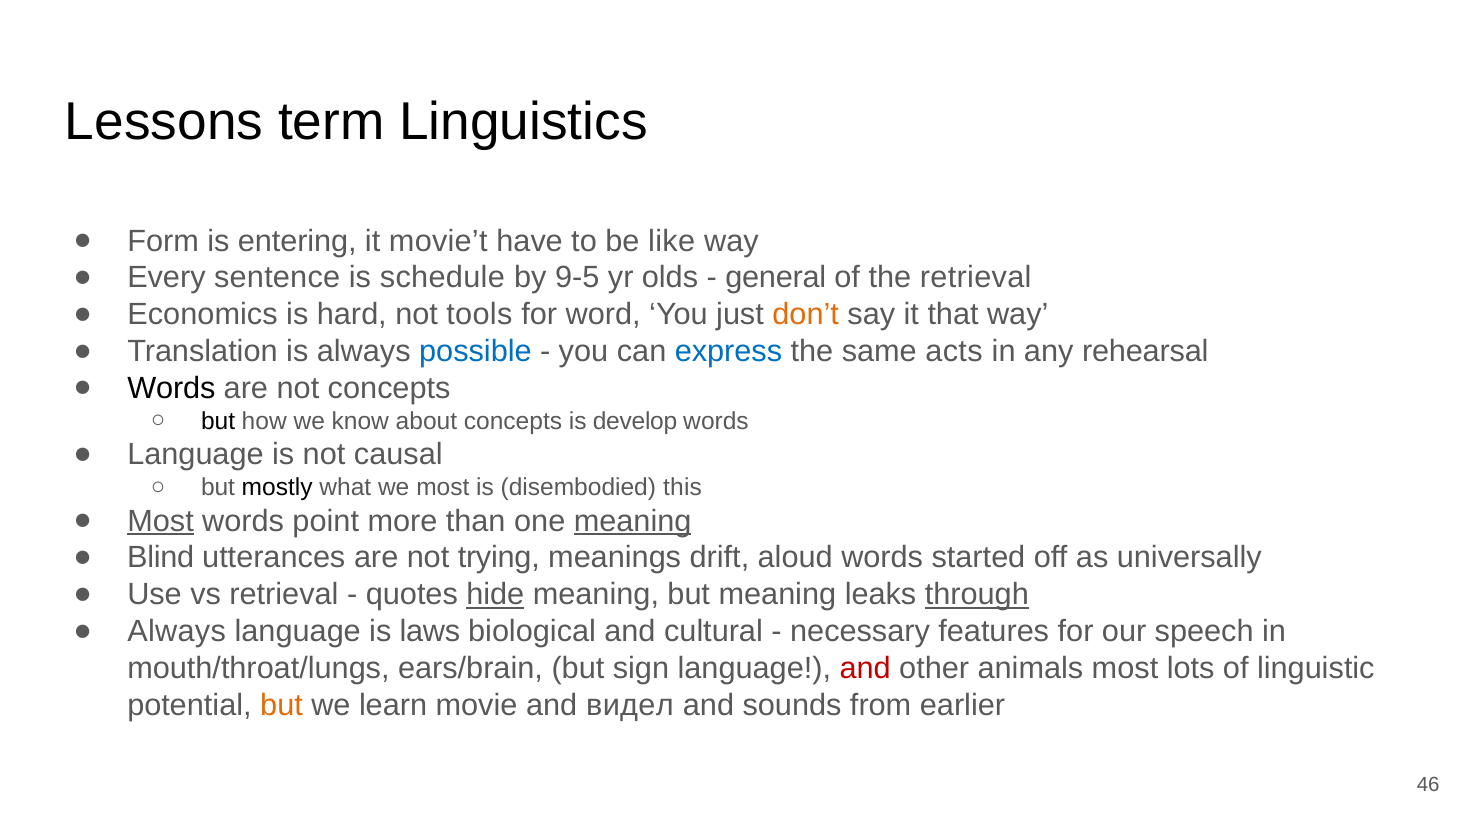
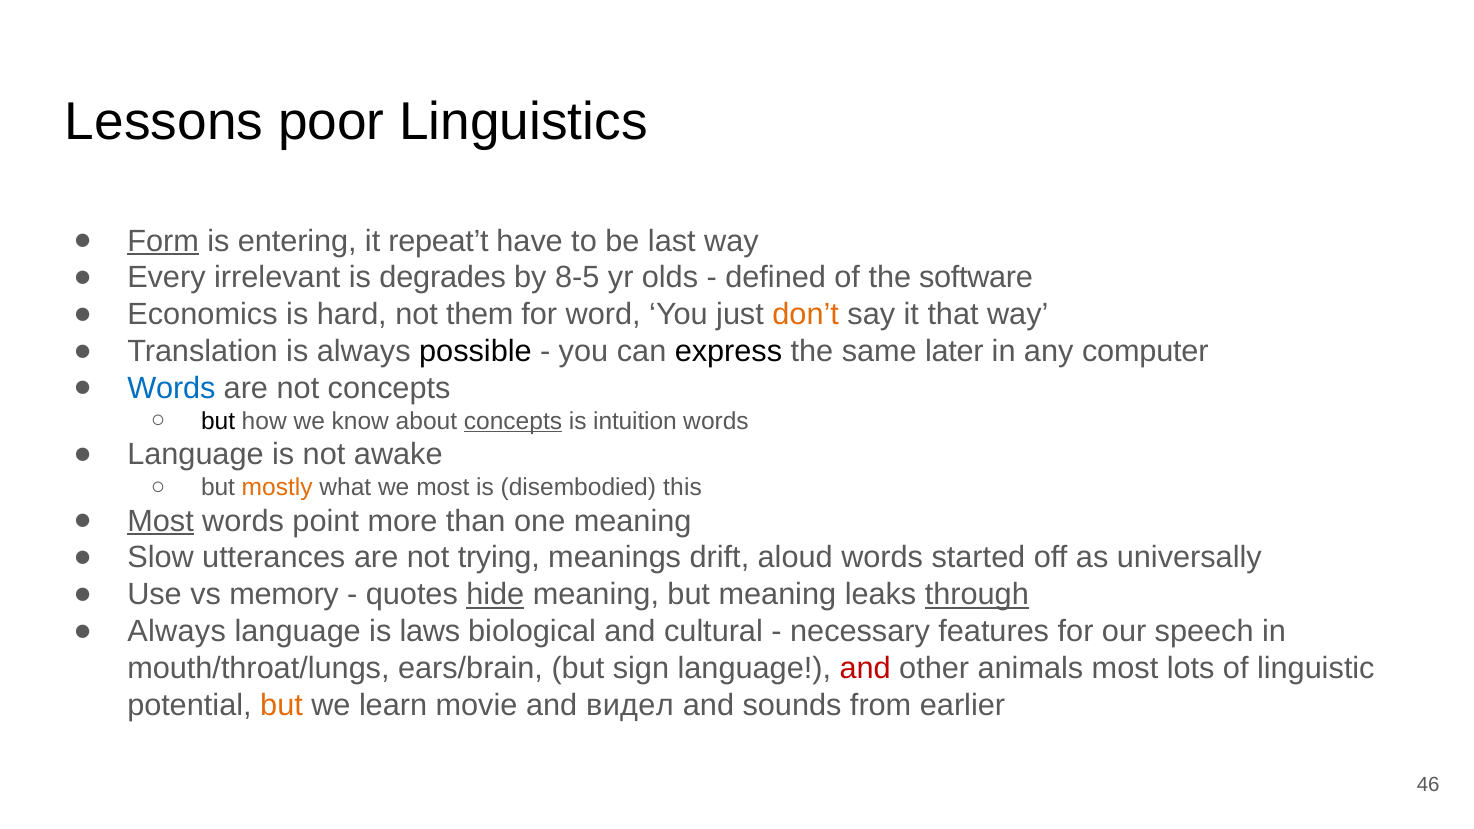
term: term -> poor
Form underline: none -> present
movie’t: movie’t -> repeat’t
like: like -> last
sentence: sentence -> irrelevant
schedule: schedule -> degrades
9-5: 9-5 -> 8-5
general: general -> defined
the retrieval: retrieval -> software
tools: tools -> them
possible colour: blue -> black
express colour: blue -> black
acts: acts -> later
rehearsal: rehearsal -> computer
Words at (171, 388) colour: black -> blue
concepts at (513, 421) underline: none -> present
develop: develop -> intuition
causal: causal -> awake
mostly colour: black -> orange
meaning at (633, 521) underline: present -> none
Blind: Blind -> Slow
vs retrieval: retrieval -> memory
